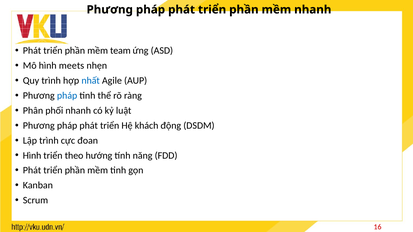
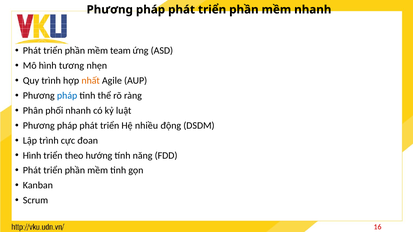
meets: meets -> tương
nhất colour: blue -> orange
khách: khách -> nhiều
